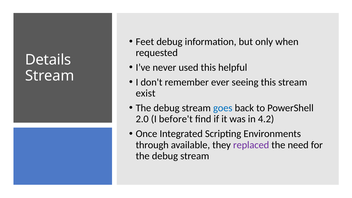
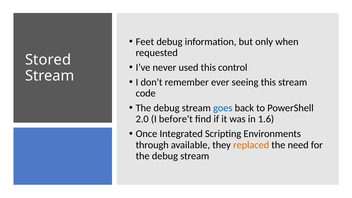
Details: Details -> Stored
helpful: helpful -> control
exist: exist -> code
4.2: 4.2 -> 1.6
replaced colour: purple -> orange
